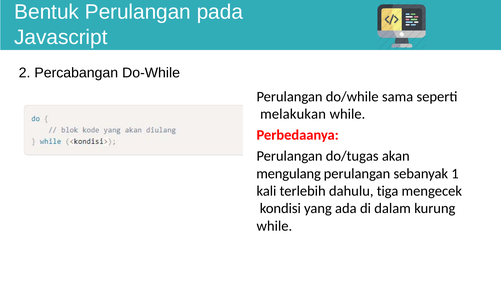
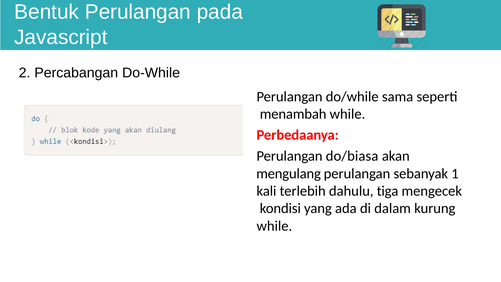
melakukan: melakukan -> menambah
do/tugas: do/tugas -> do/biasa
